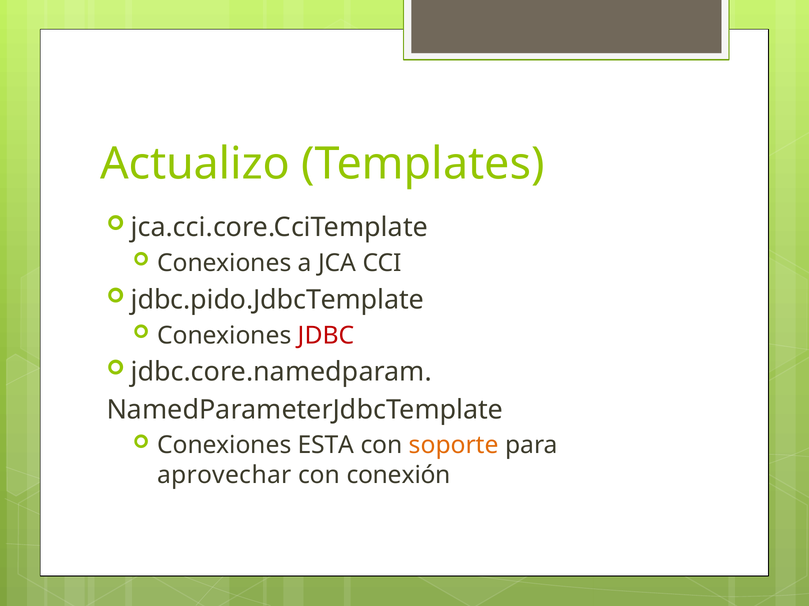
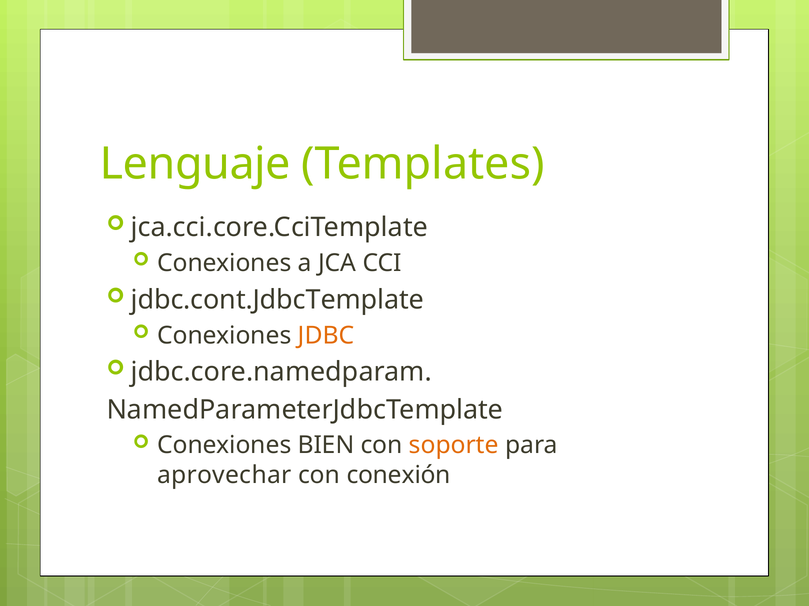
Actualizo: Actualizo -> Lenguaje
jdbc.pido.JdbcTemplate: jdbc.pido.JdbcTemplate -> jdbc.cont.JdbcTemplate
JDBC colour: red -> orange
ESTA: ESTA -> BIEN
